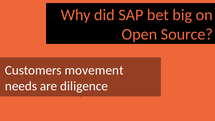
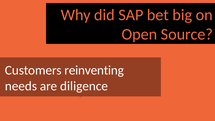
movement: movement -> reinventing
